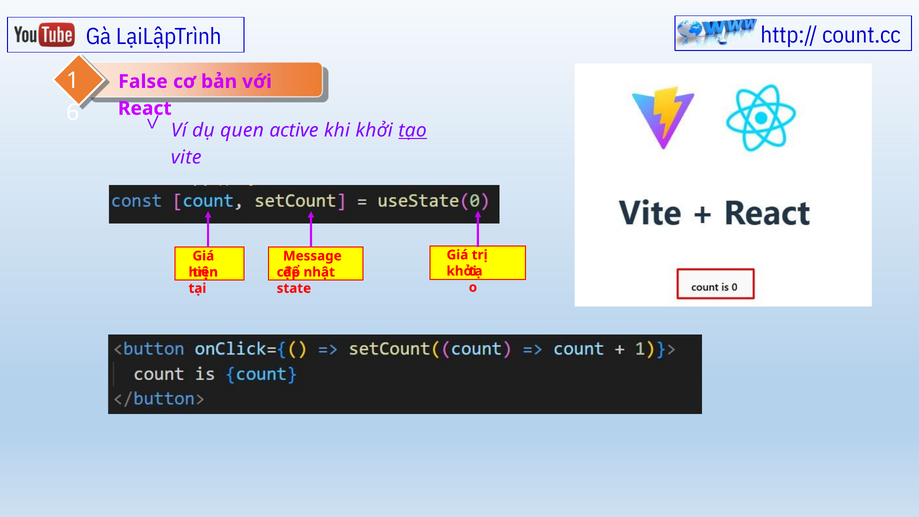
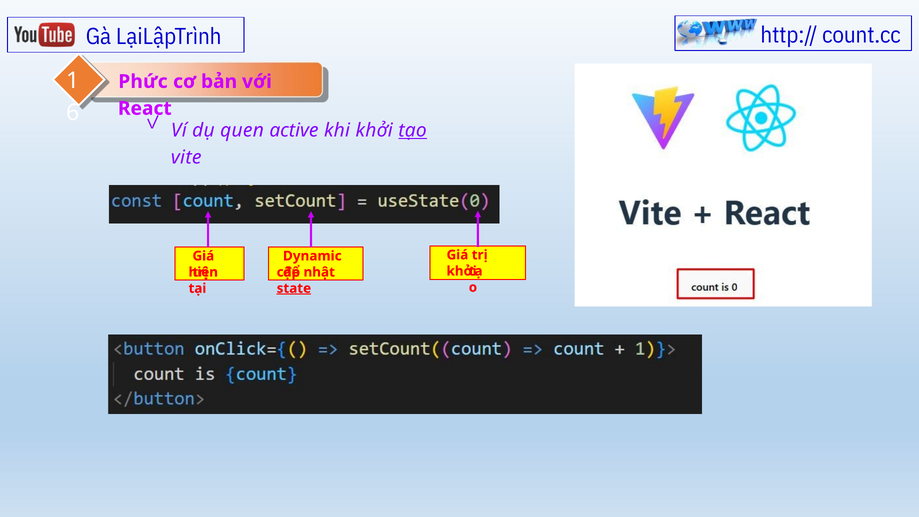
False: False -> Phức
Message: Message -> Dynamic
state underline: none -> present
